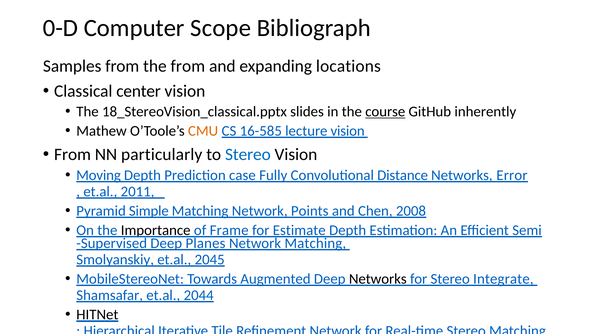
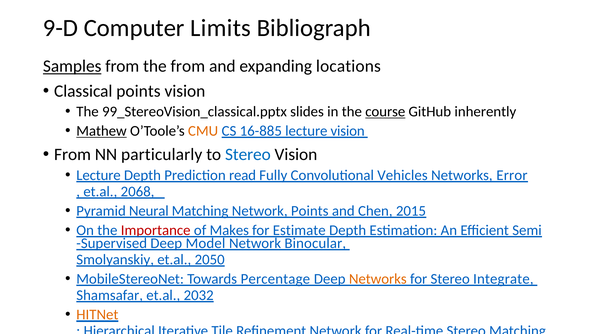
0-D: 0-D -> 9-D
Scope: Scope -> Limits
Samples underline: none -> present
Classical center: center -> points
18_StereoVision_classical.pptx: 18_StereoVision_classical.pptx -> 99_StereoVision_classical.pptx
Mathew underline: none -> present
16-585: 16-585 -> 16-885
Moving at (99, 175): Moving -> Lecture
case: case -> read
Distance: Distance -> Vehicles
2011: 2011 -> 2068
Simple: Simple -> Neural
2008: 2008 -> 2015
Importance colour: black -> red
Frame: Frame -> Makes
Planes: Planes -> Model
Network Matching: Matching -> Binocular
2045: 2045 -> 2050
Augmented: Augmented -> Percentage
Networks at (378, 279) colour: black -> orange
2044: 2044 -> 2032
HITNet colour: black -> orange
